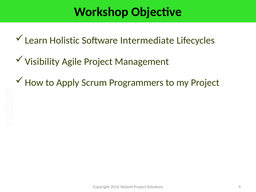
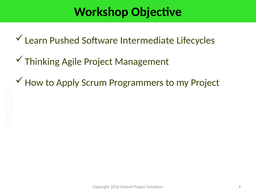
Holistic: Holistic -> Pushed
Visibility: Visibility -> Thinking
